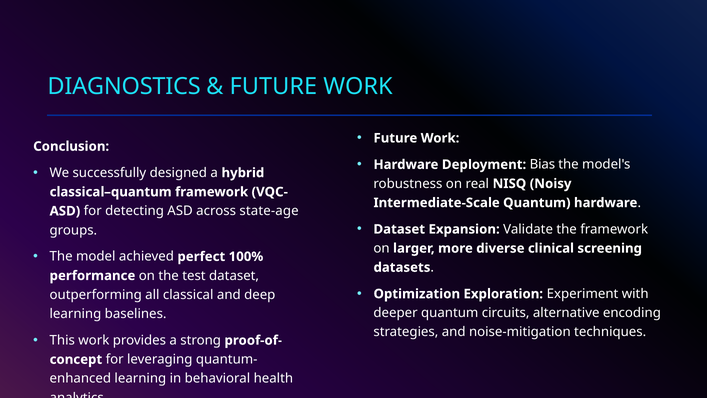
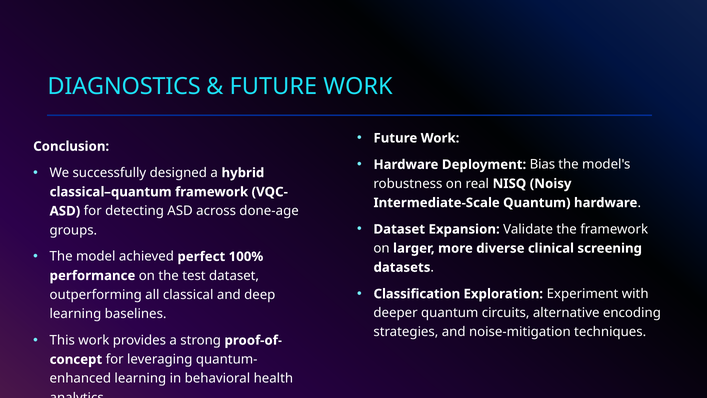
state-age: state-age -> done-age
Optimization: Optimization -> Classification
